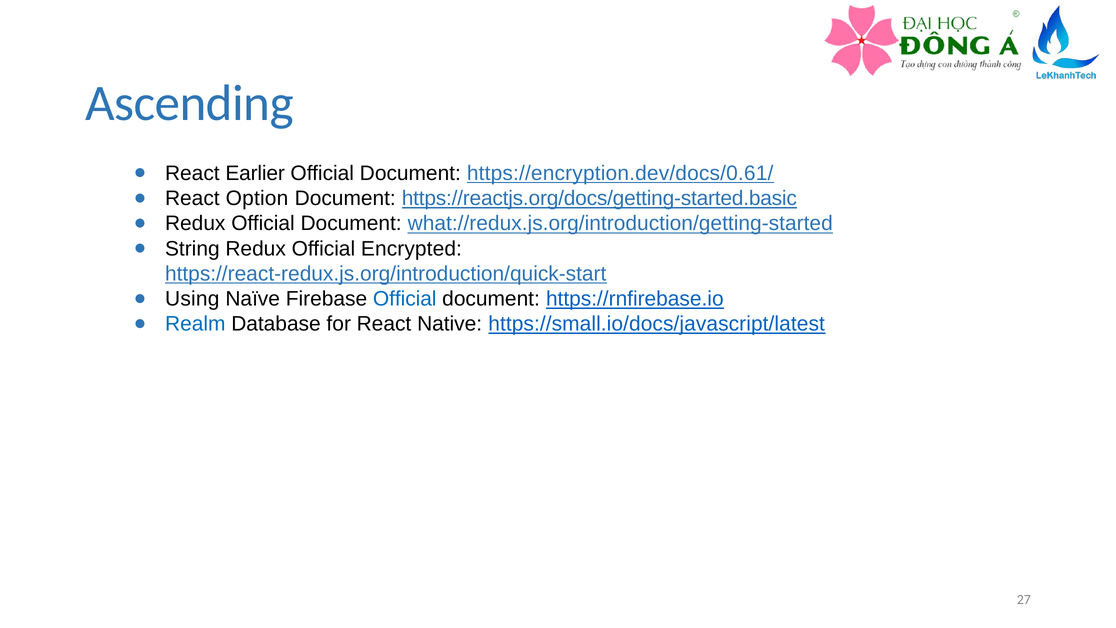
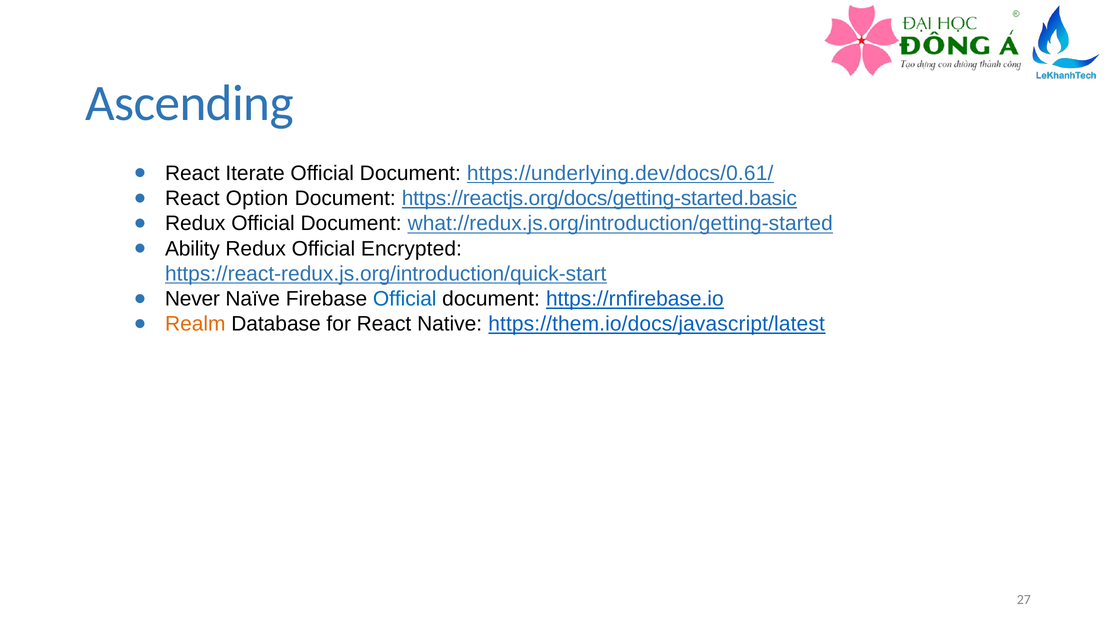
Earlier: Earlier -> Iterate
https://encryption.dev/docs/0.61/: https://encryption.dev/docs/0.61/ -> https://underlying.dev/docs/0.61/
String: String -> Ability
Using: Using -> Never
Realm colour: blue -> orange
https://small.io/docs/javascript/latest: https://small.io/docs/javascript/latest -> https://them.io/docs/javascript/latest
